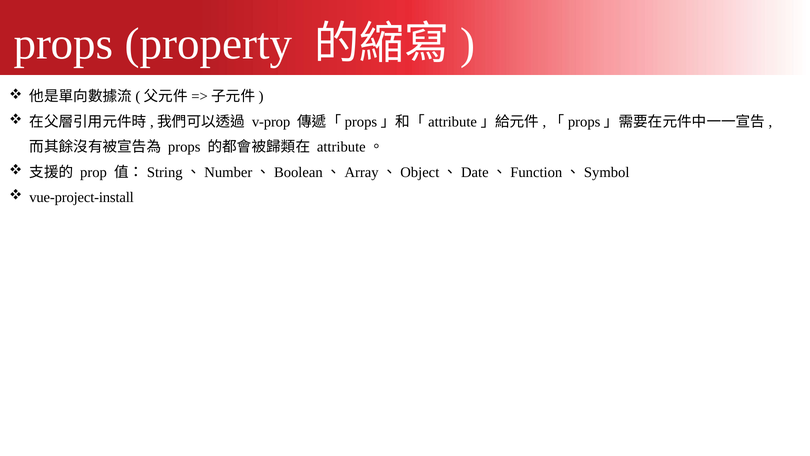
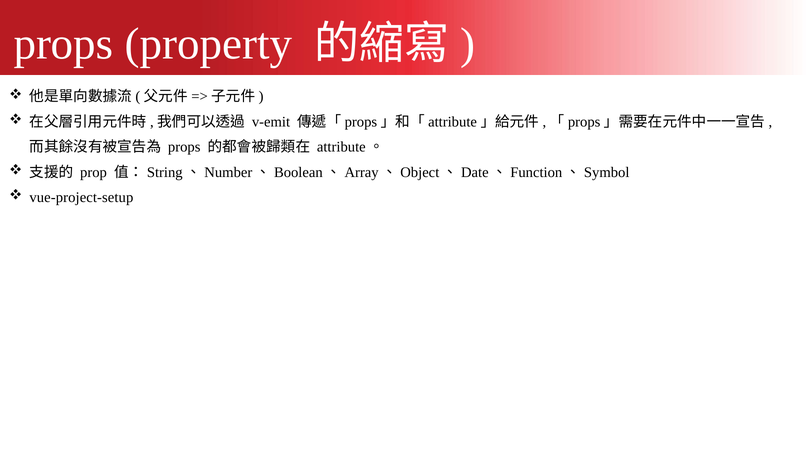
v-prop: v-prop -> v-emit
vue-project-install: vue-project-install -> vue-project-setup
